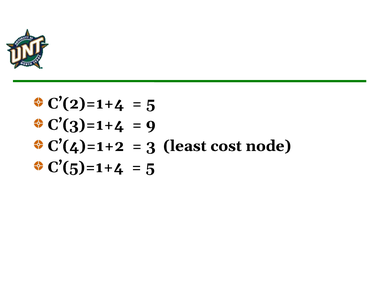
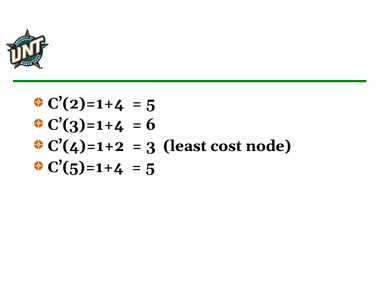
9: 9 -> 6
